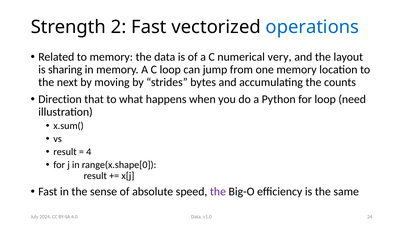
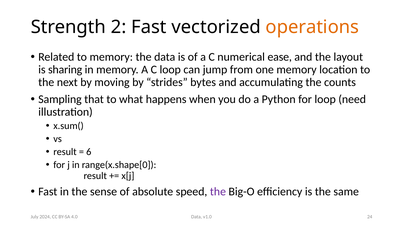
operations colour: blue -> orange
very: very -> ease
Direction: Direction -> Sampling
4: 4 -> 6
